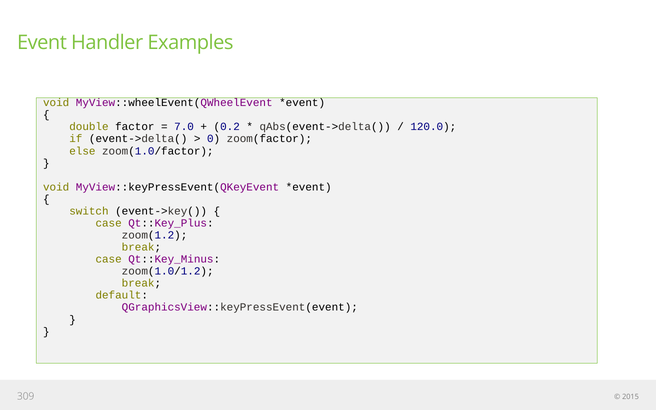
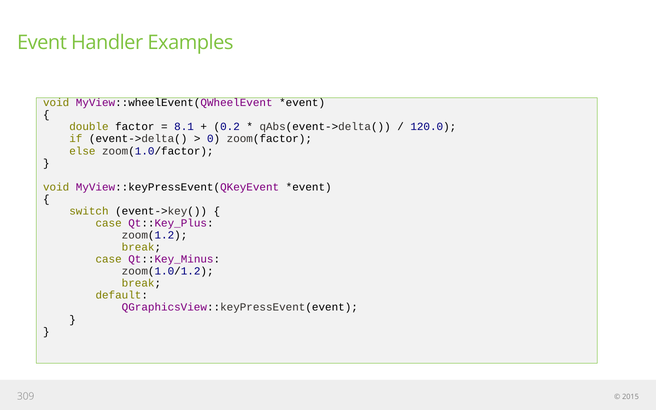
7.0: 7.0 -> 8.1
